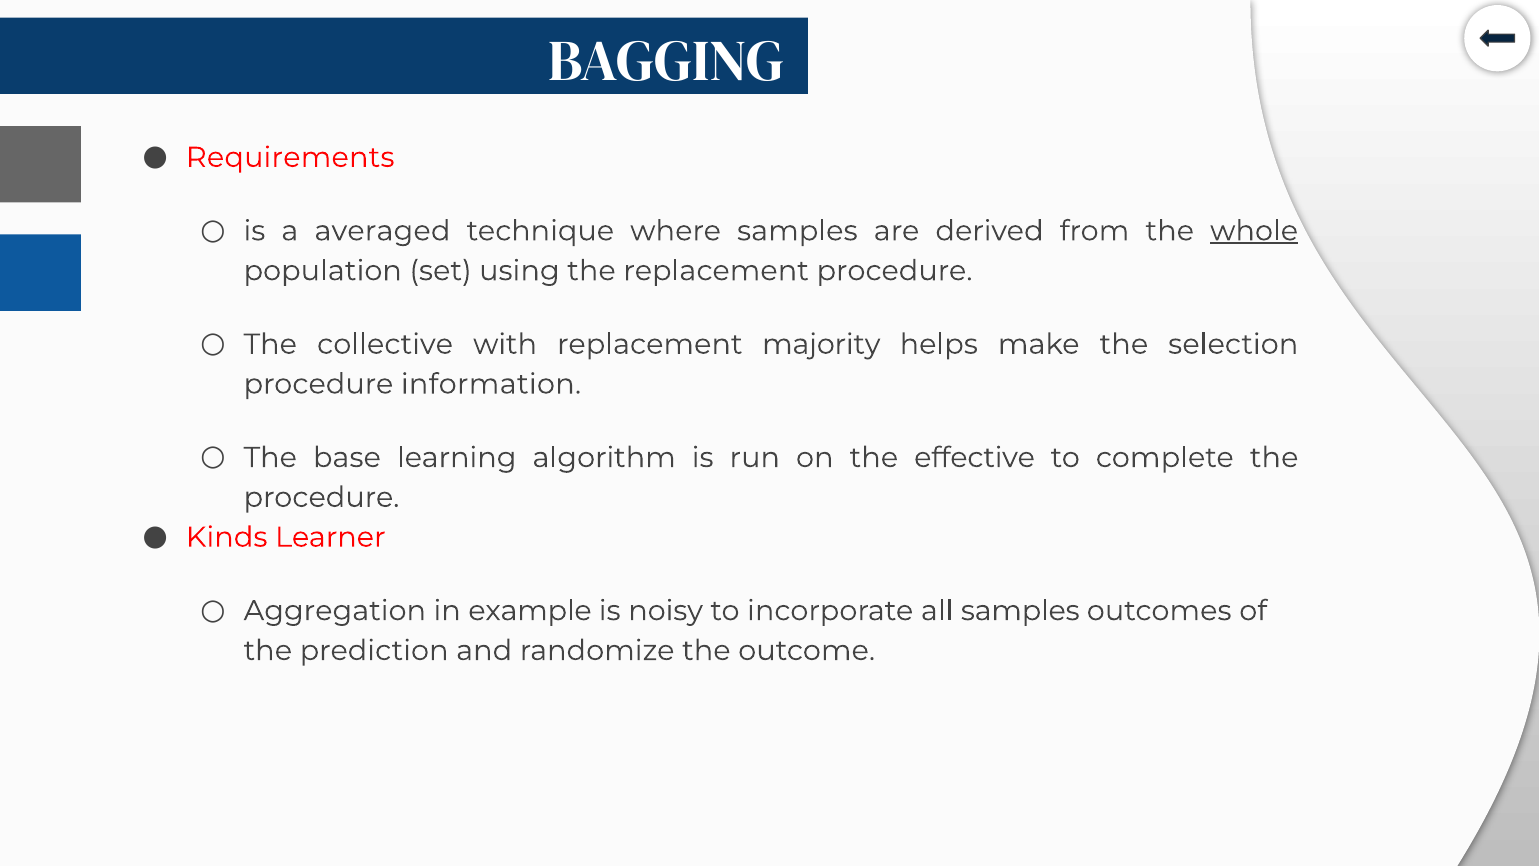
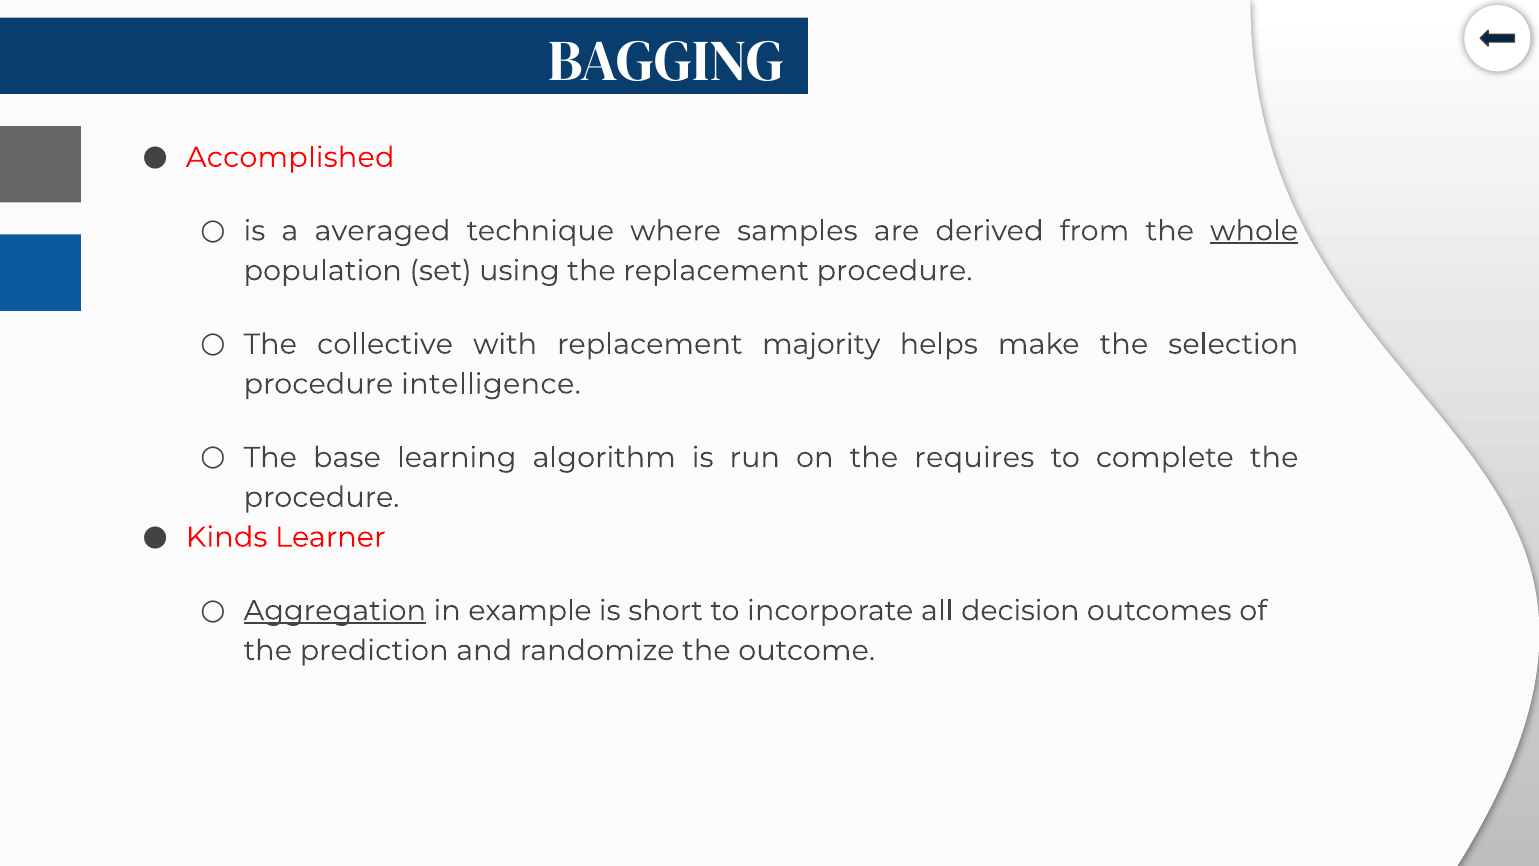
Requirements: Requirements -> Accomplished
information: information -> intelligence
effective: effective -> requires
Aggregation underline: none -> present
noisy: noisy -> short
all samples: samples -> decision
